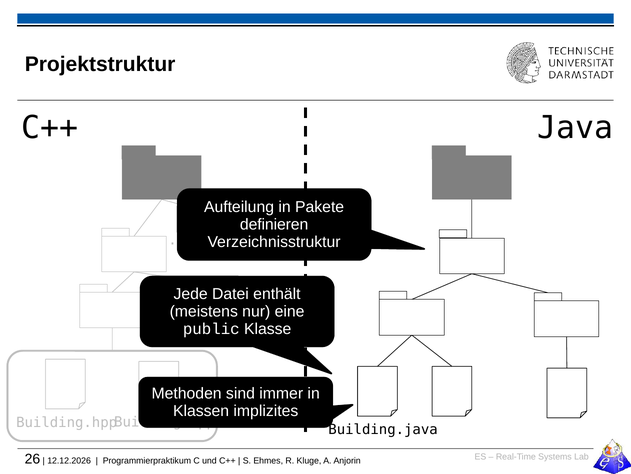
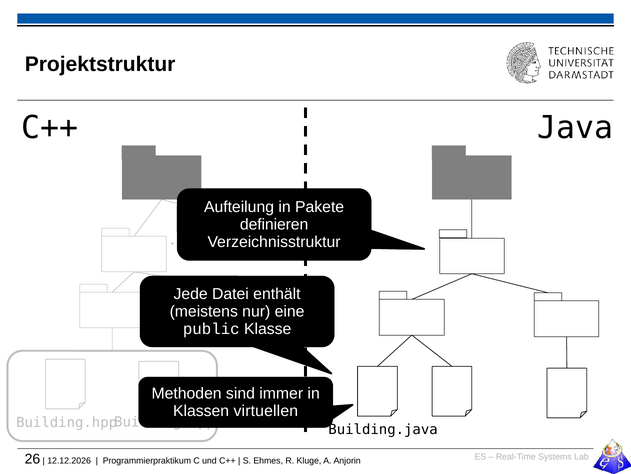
implizites: implizites -> virtuellen
